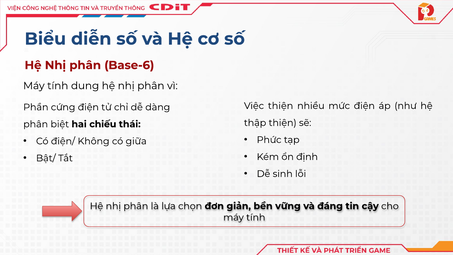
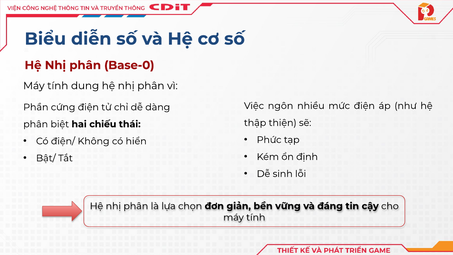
Base-6: Base-6 -> Base-0
Việc thiện: thiện -> ngôn
giữa: giữa -> hiển
